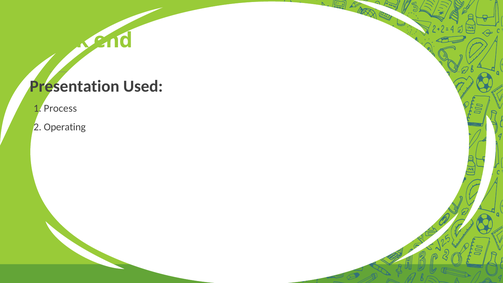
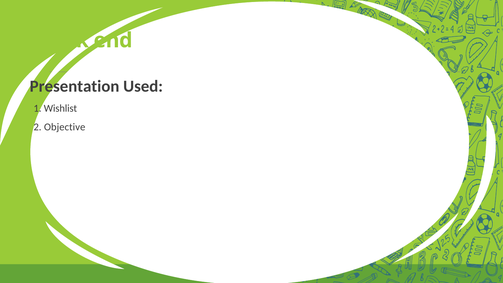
Process: Process -> Wishlist
Operating: Operating -> Objective
